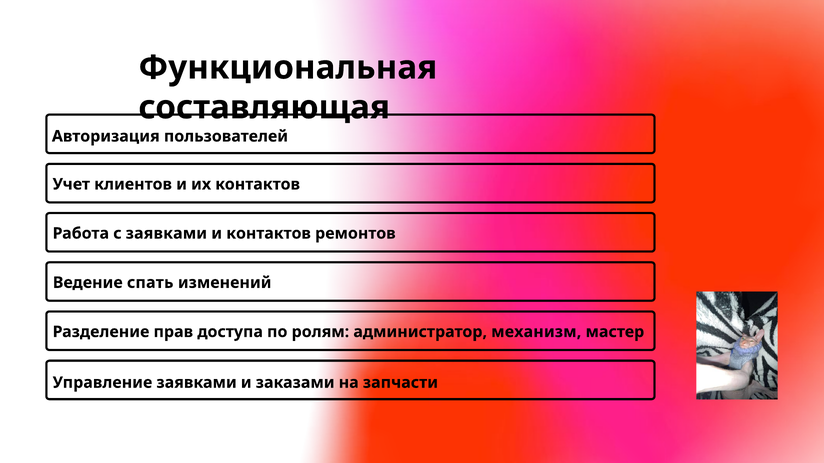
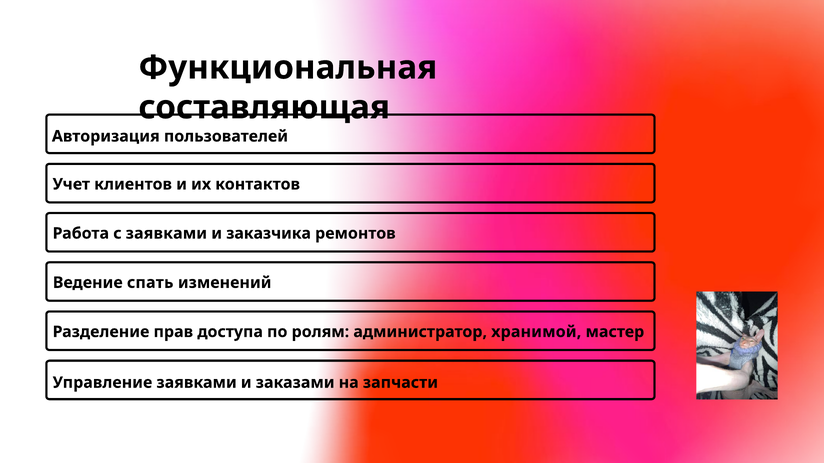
и контактов: контактов -> заказчика
механизм: механизм -> хранимой
